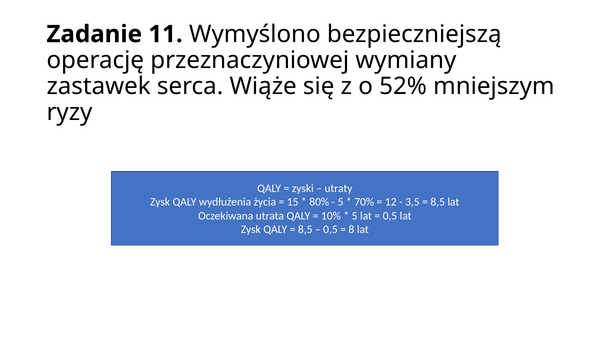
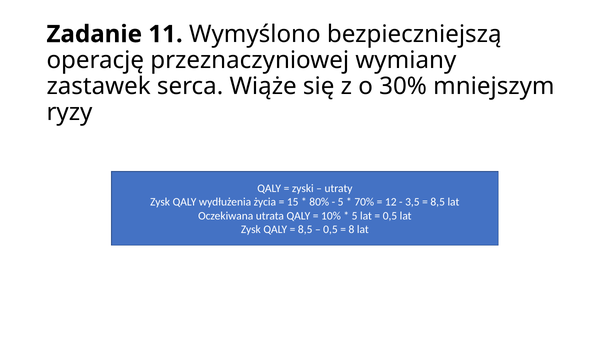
52%: 52% -> 30%
